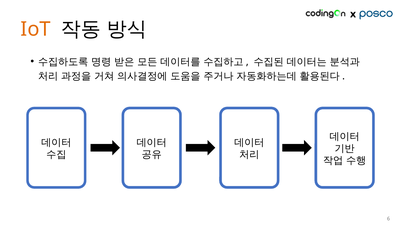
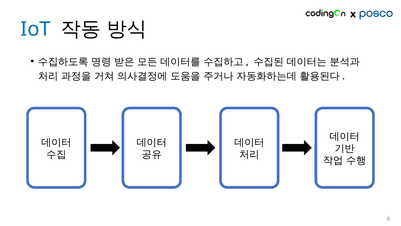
IoT colour: orange -> blue
